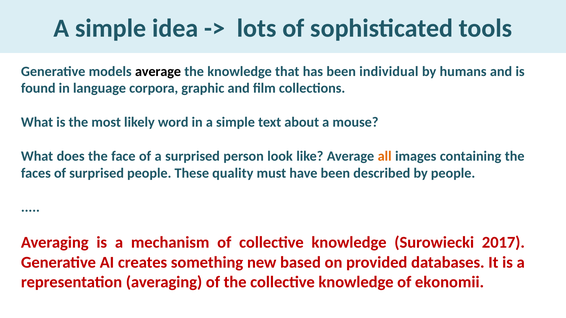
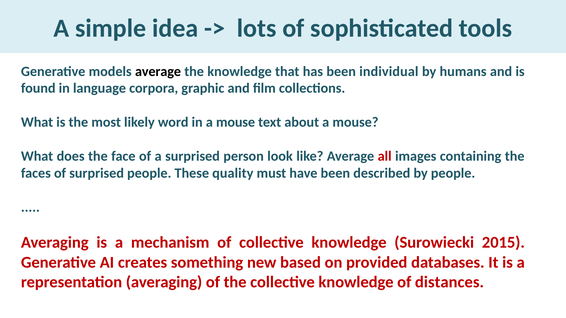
in a simple: simple -> mouse
all colour: orange -> red
2017: 2017 -> 2015
ekonomii: ekonomii -> distances
